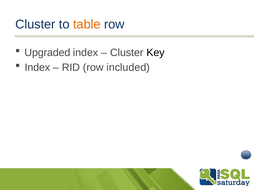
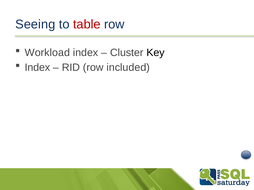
Cluster at (35, 24): Cluster -> Seeing
table colour: orange -> red
Upgraded: Upgraded -> Workload
